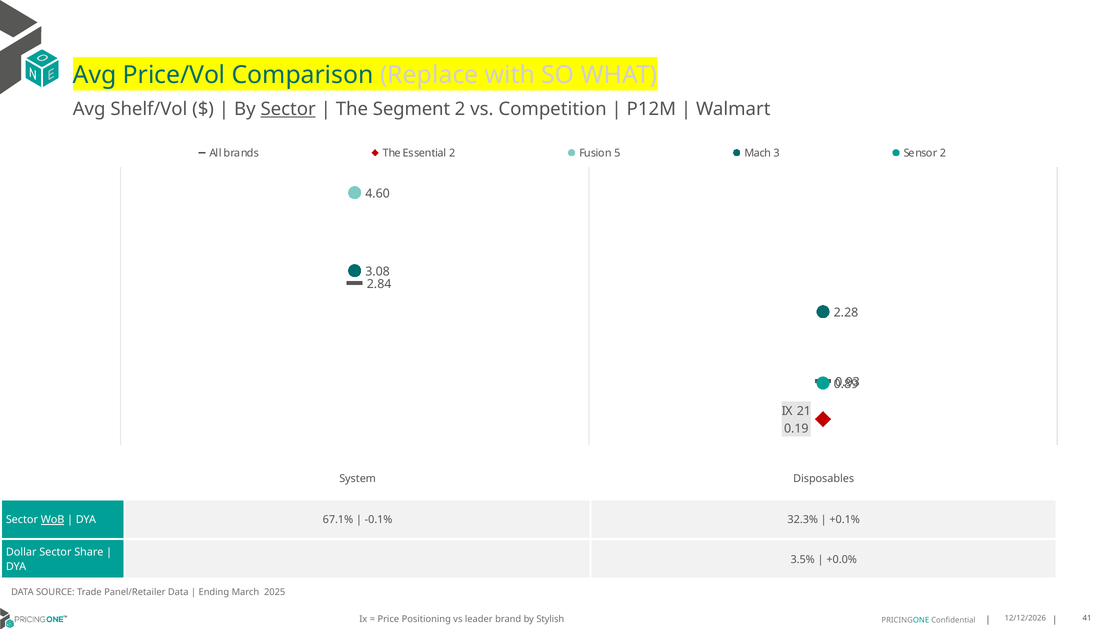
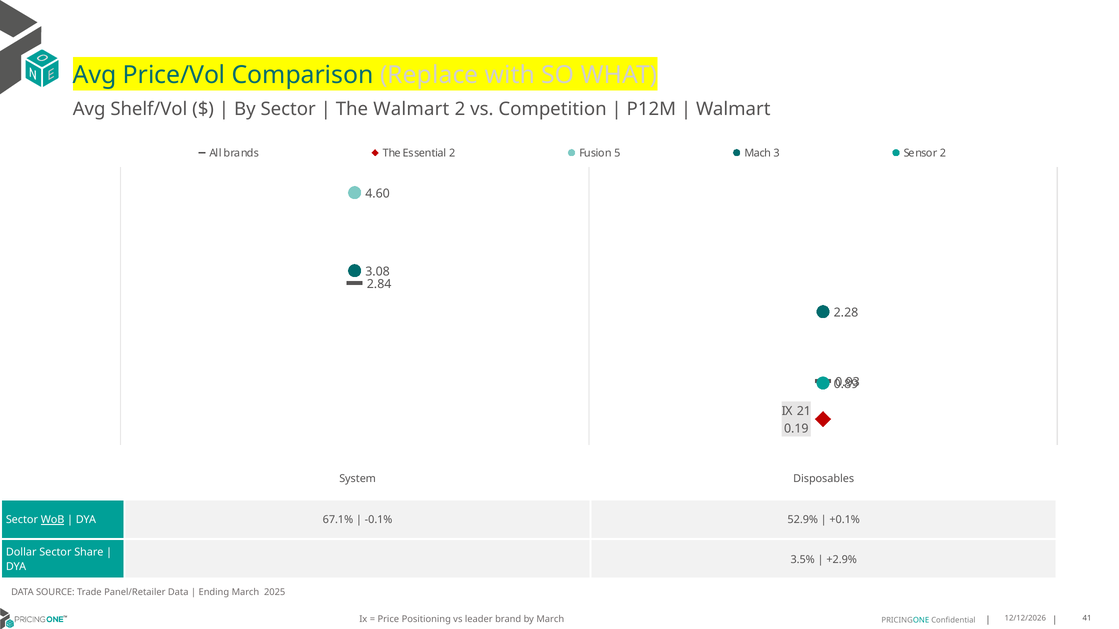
Sector at (288, 109) underline: present -> none
The Segment: Segment -> Walmart
32.3%: 32.3% -> 52.9%
+0.0%: +0.0% -> +2.9%
by Stylish: Stylish -> March
